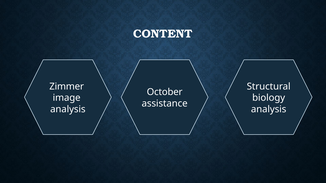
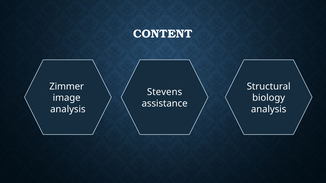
October: October -> Stevens
